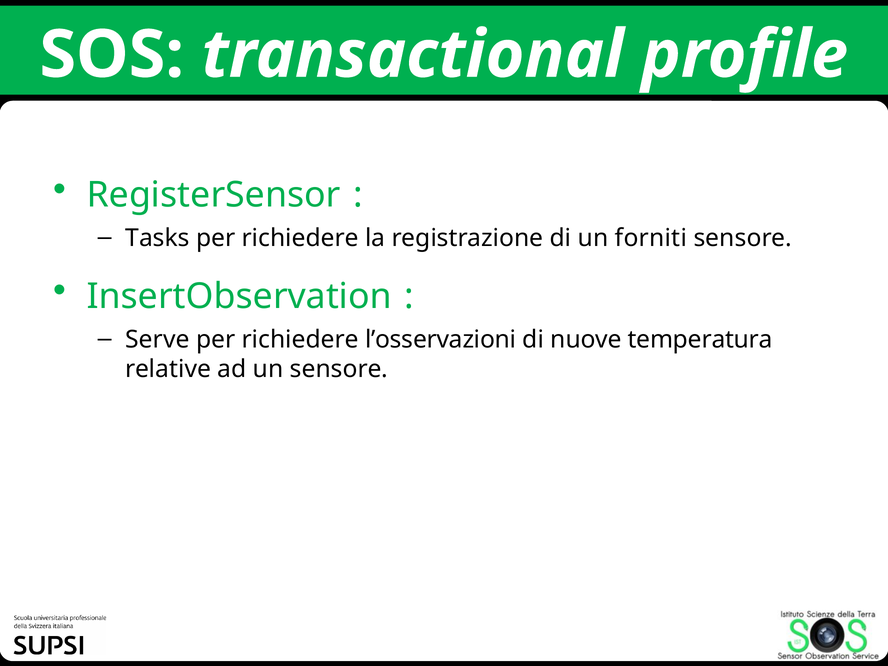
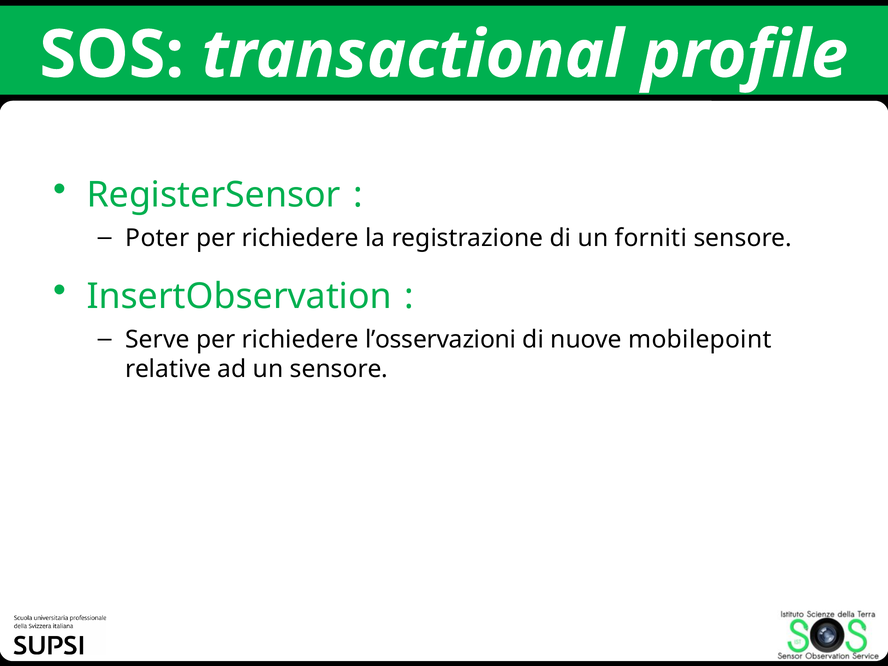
Tasks: Tasks -> Poter
temperatura: temperatura -> mobilepoint
